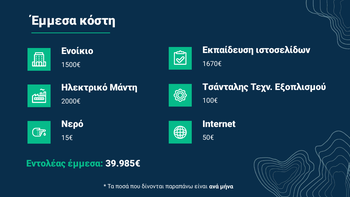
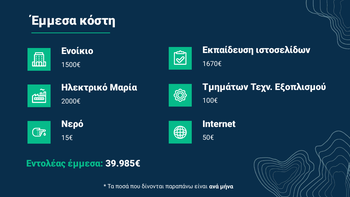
Τσάνταλης: Τσάνταλης -> Τμημάτων
Μάντη: Μάντη -> Μαρία
